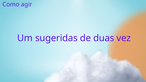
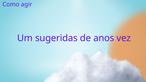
duas: duas -> anos
